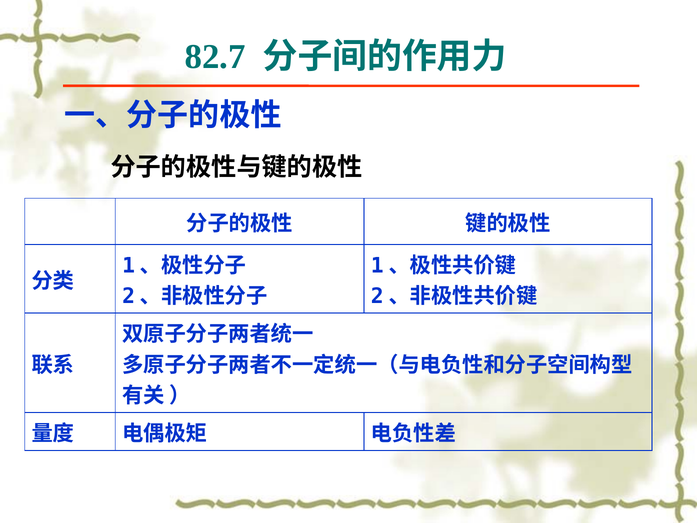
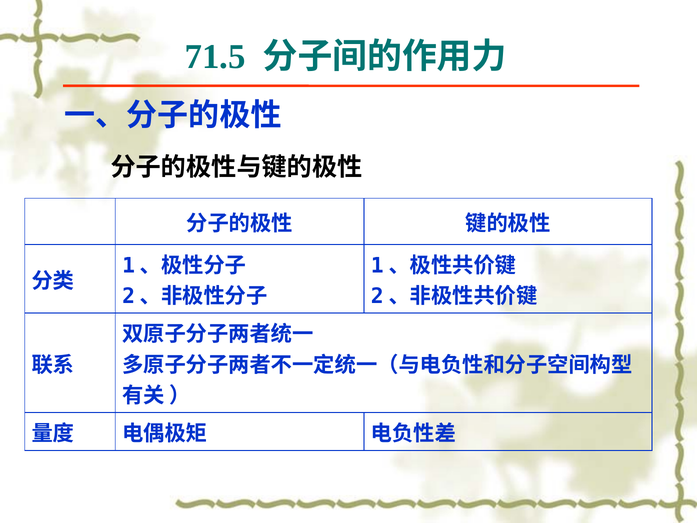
82.7: 82.7 -> 71.5
